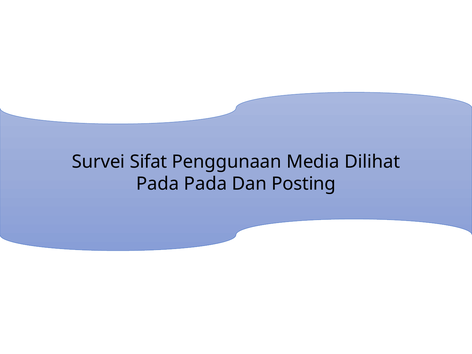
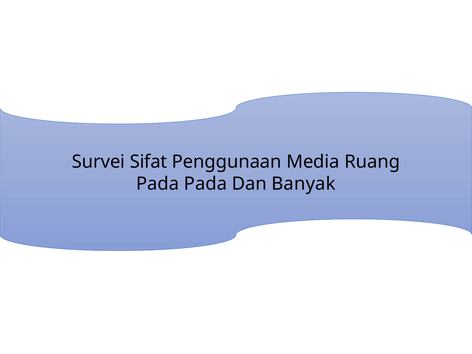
Dilihat: Dilihat -> Ruang
Posting: Posting -> Banyak
